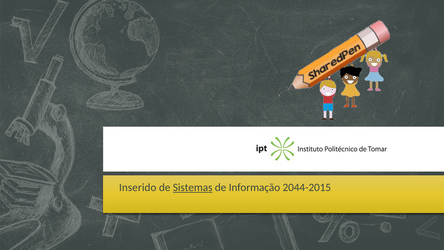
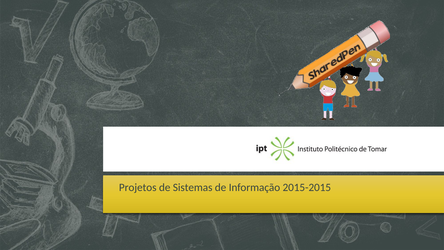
Inserido: Inserido -> Projetos
Sistemas underline: present -> none
2044-2015: 2044-2015 -> 2015-2015
